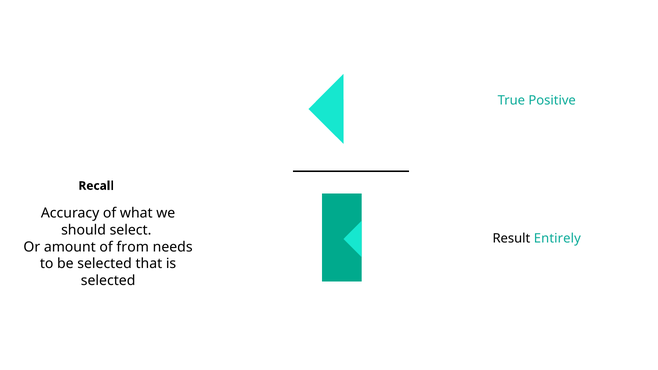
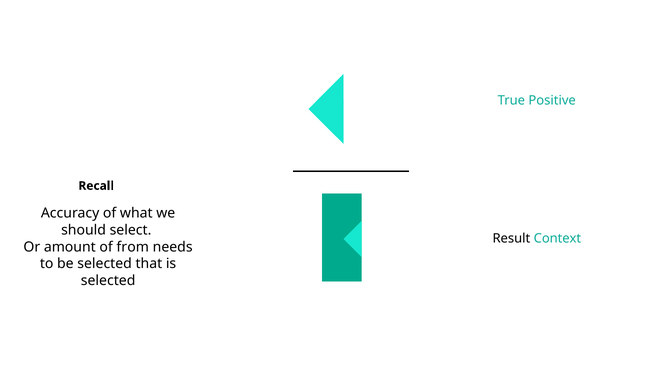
Entirely: Entirely -> Context
